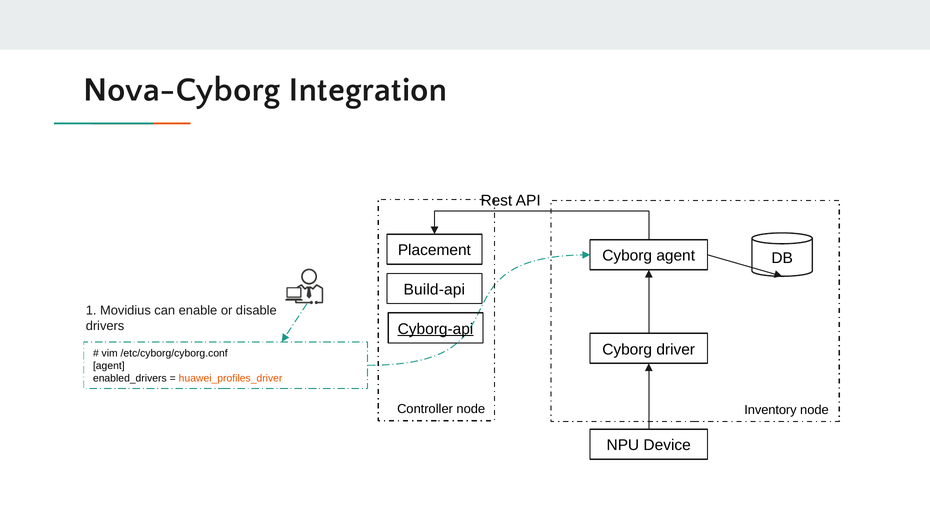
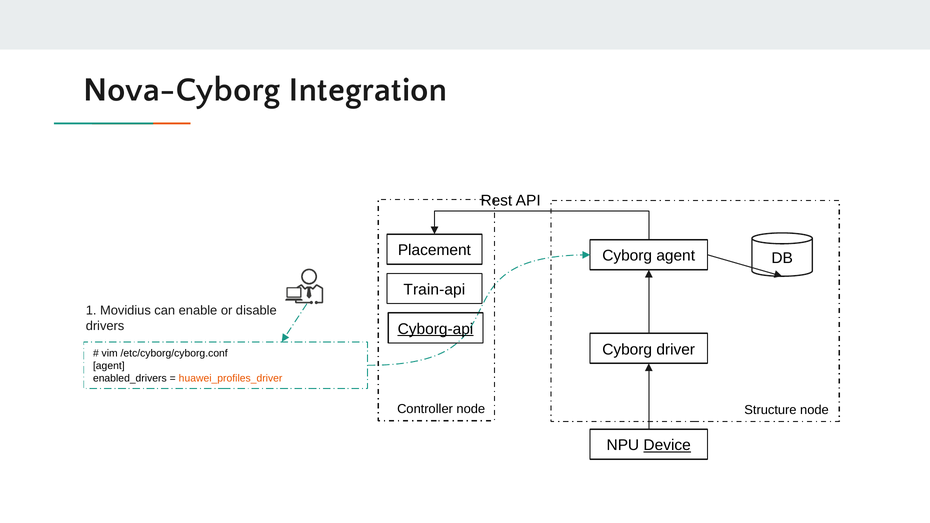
Build-api: Build-api -> Train-api
Inventory: Inventory -> Structure
Device underline: none -> present
